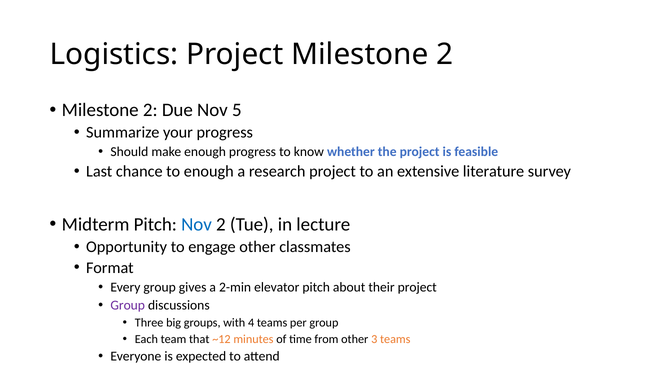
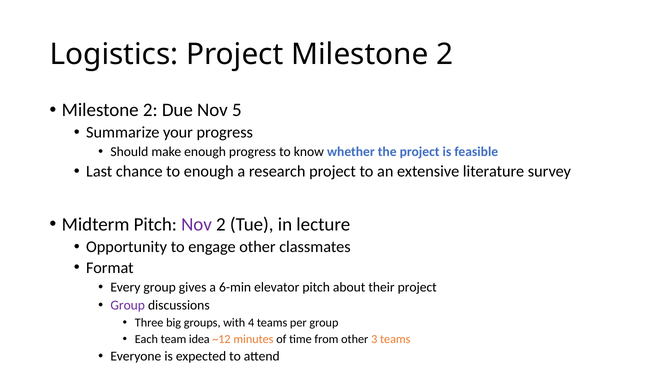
Nov at (197, 224) colour: blue -> purple
2-min: 2-min -> 6-min
that: that -> idea
